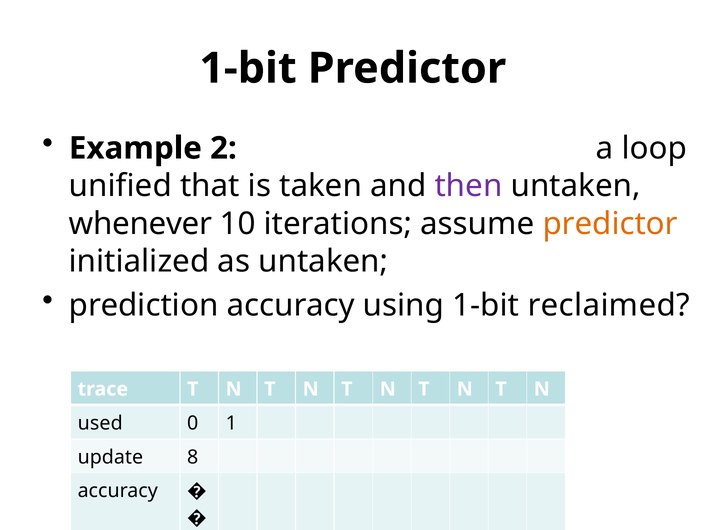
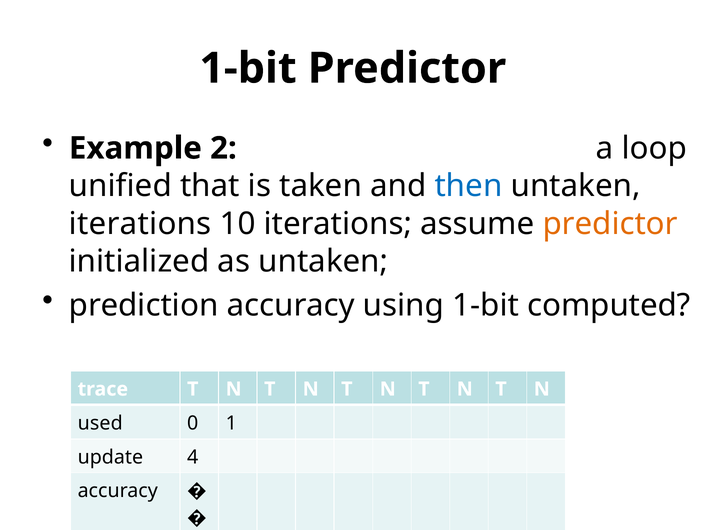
then colour: purple -> blue
whenever at (140, 223): whenever -> iterations
reclaimed: reclaimed -> computed
8: 8 -> 4
